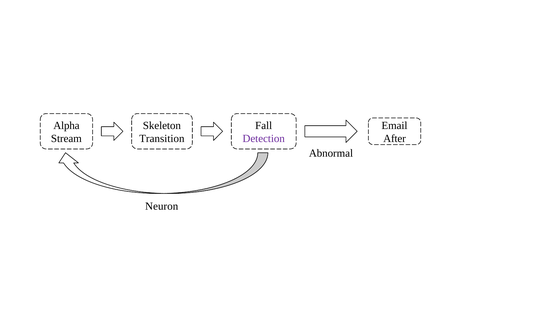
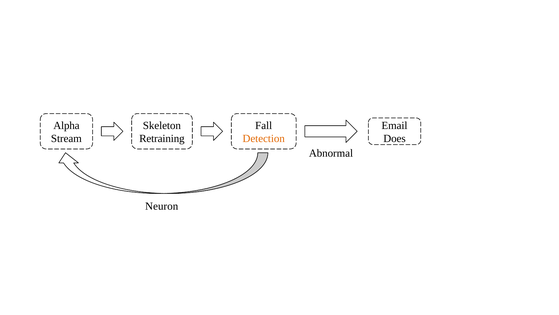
Transition: Transition -> Retraining
Detection colour: purple -> orange
After: After -> Does
